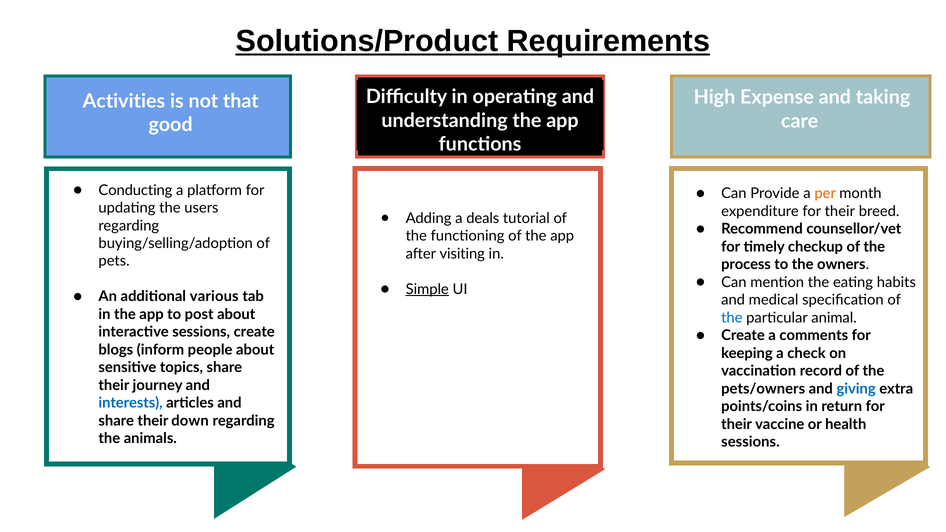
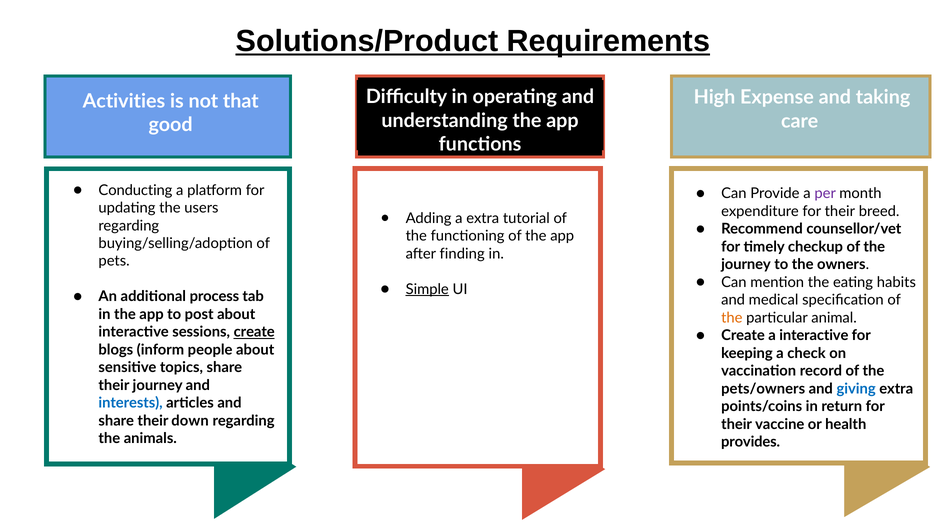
per colour: orange -> purple
a deals: deals -> extra
visiting: visiting -> finding
process at (746, 265): process -> journey
various: various -> process
the at (732, 318) colour: blue -> orange
create at (254, 332) underline: none -> present
a comments: comments -> interactive
sessions at (750, 442): sessions -> provides
